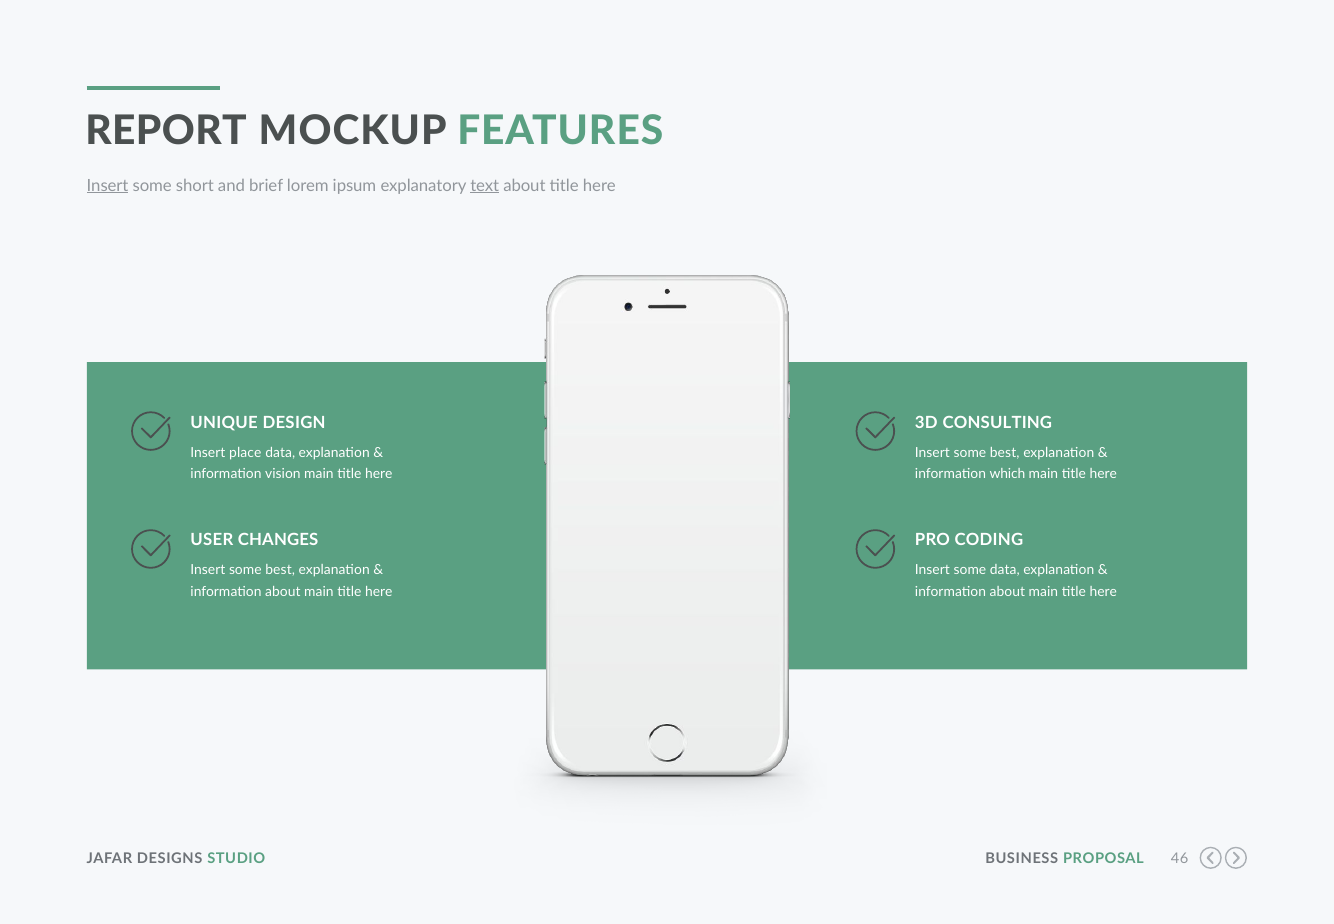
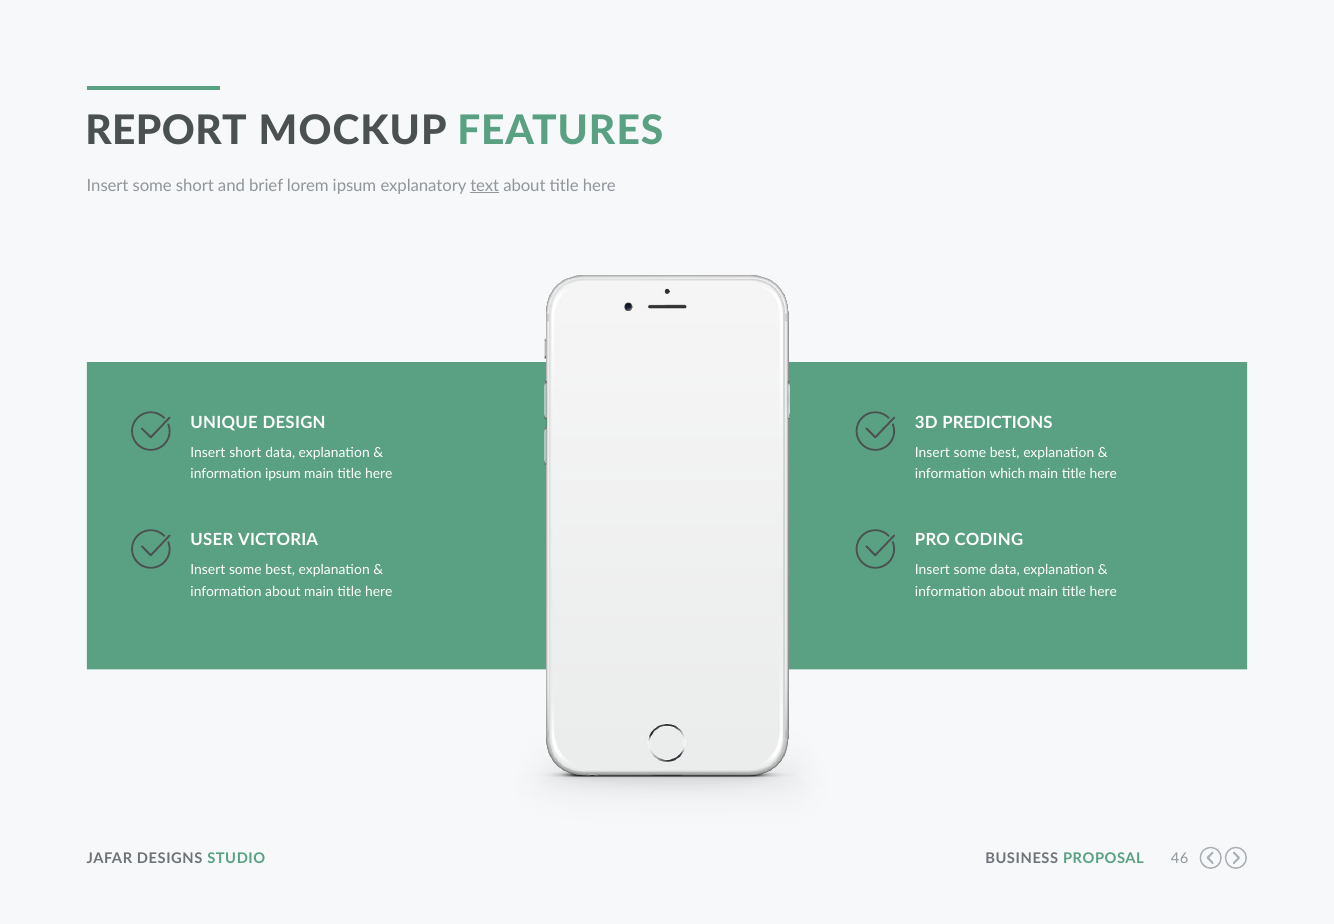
Insert at (108, 186) underline: present -> none
CONSULTING: CONSULTING -> PREDICTIONS
Insert place: place -> short
information vision: vision -> ipsum
CHANGES: CHANGES -> VICTORIA
